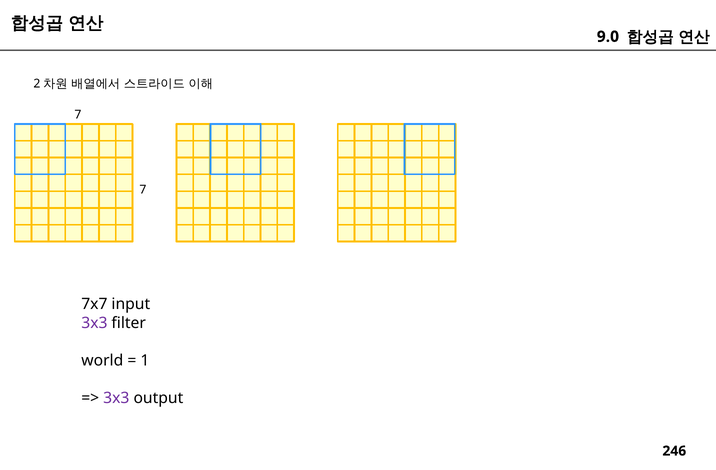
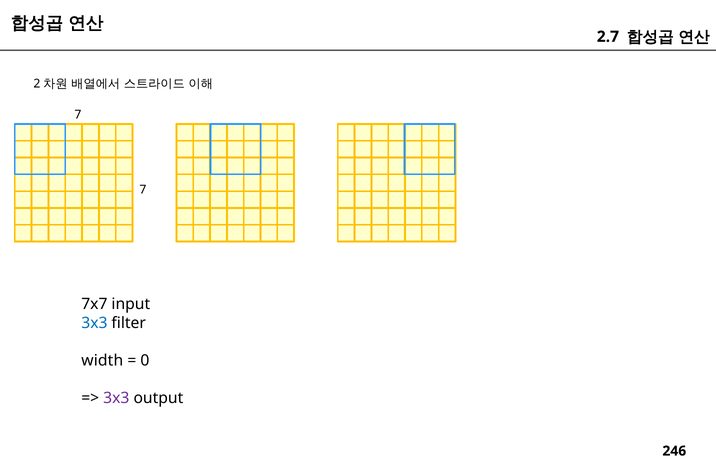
9.0: 9.0 -> 2.7
3x3 at (94, 323) colour: purple -> blue
world: world -> width
1: 1 -> 0
